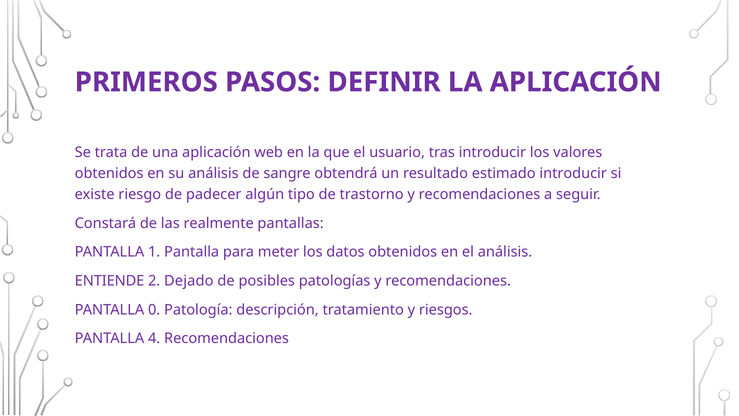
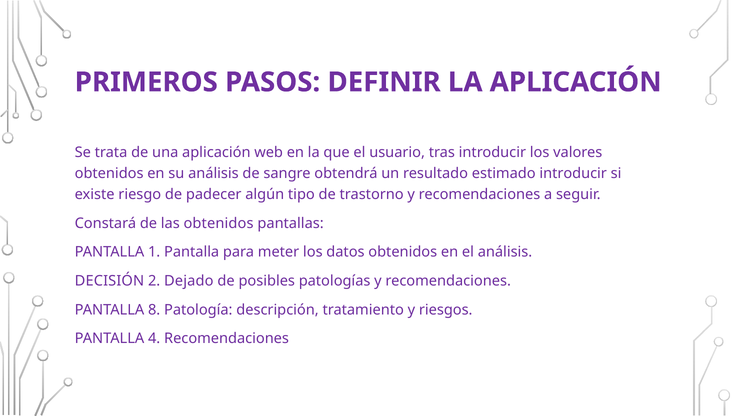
las realmente: realmente -> obtenidos
ENTIENDE: ENTIENDE -> DECISIÓN
0: 0 -> 8
